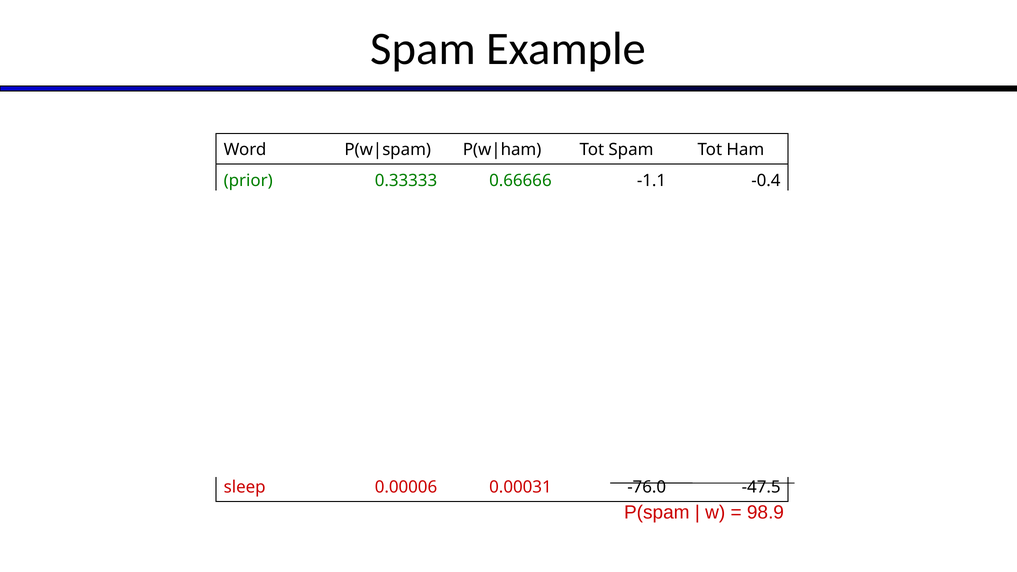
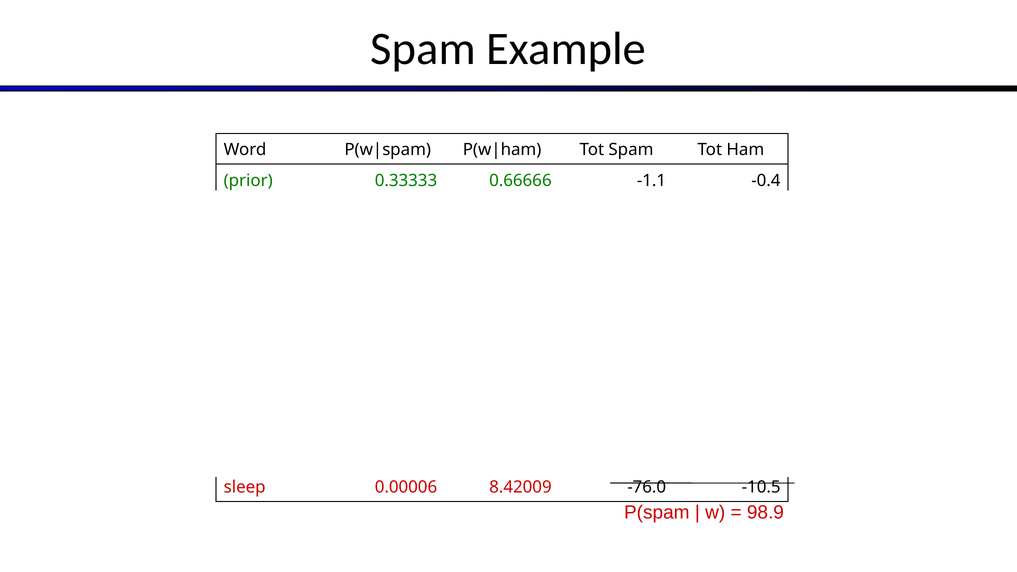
0.00031: 0.00031 -> 8.42009
-47.5: -47.5 -> -10.5
